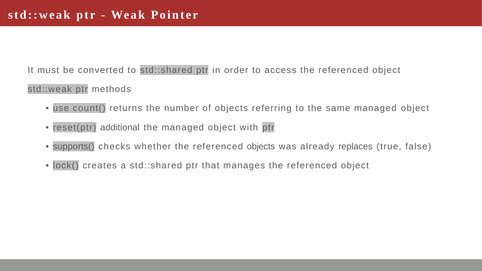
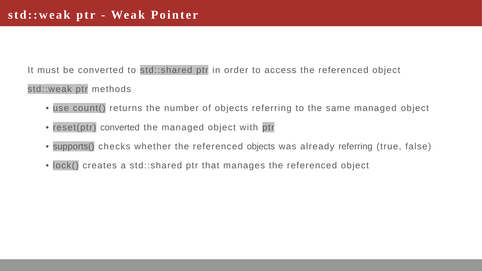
reset(ptr additional: additional -> converted
already replaces: replaces -> referring
